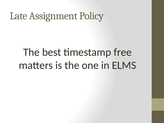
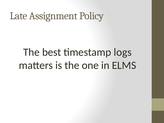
free: free -> logs
